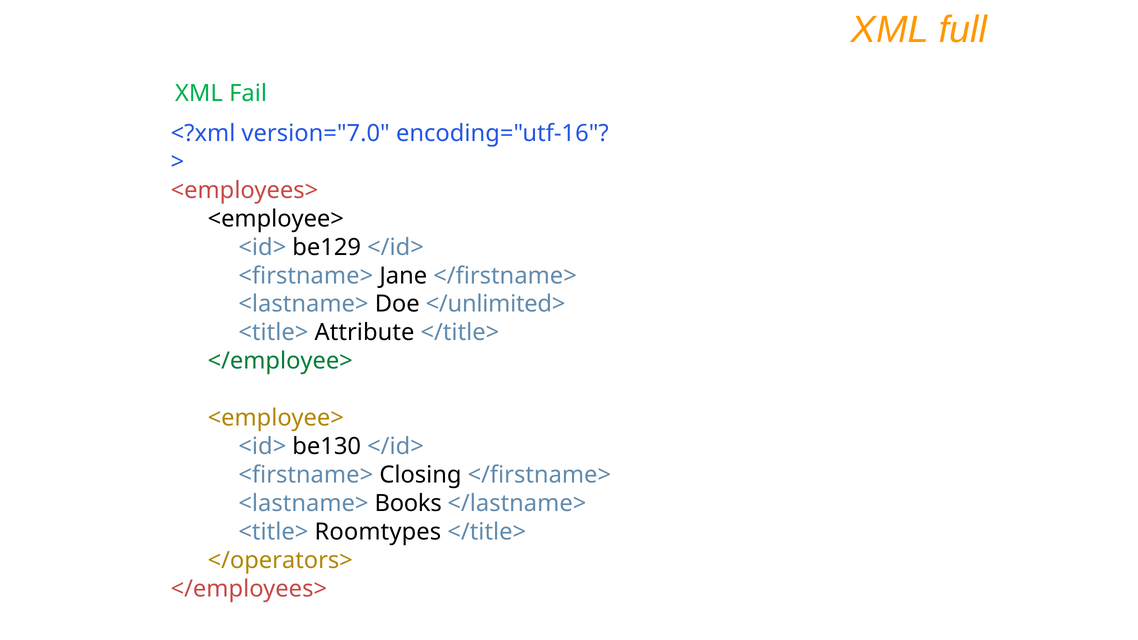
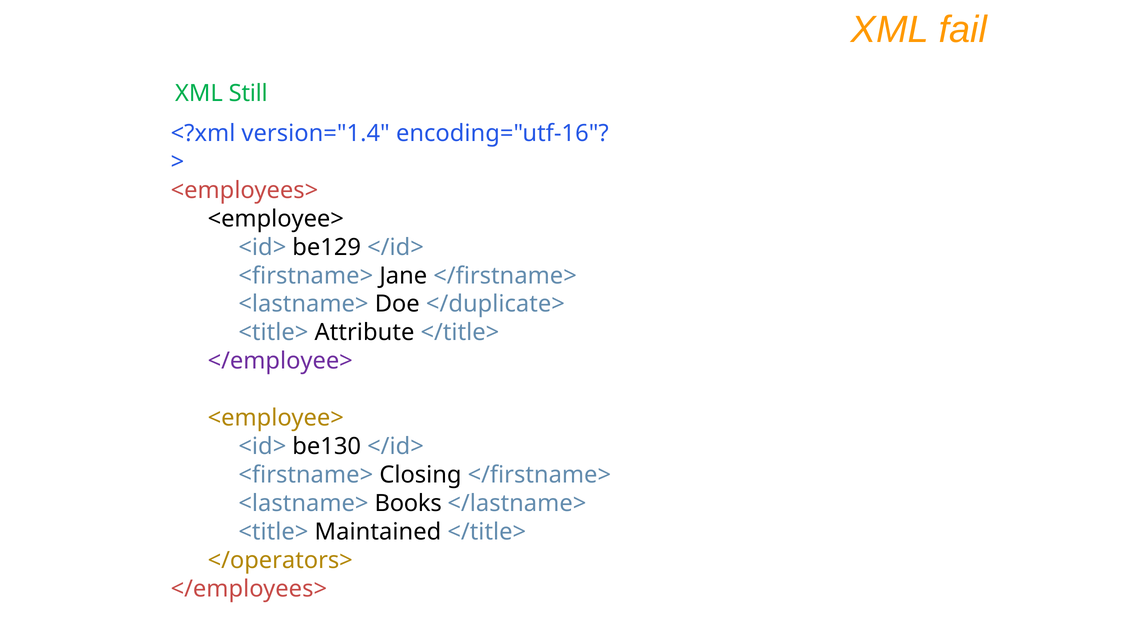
full: full -> fail
Fail: Fail -> Still
version="7.0: version="7.0 -> version="1.4
</unlimited>: </unlimited> -> </duplicate>
</employee> colour: green -> purple
Roomtypes: Roomtypes -> Maintained
